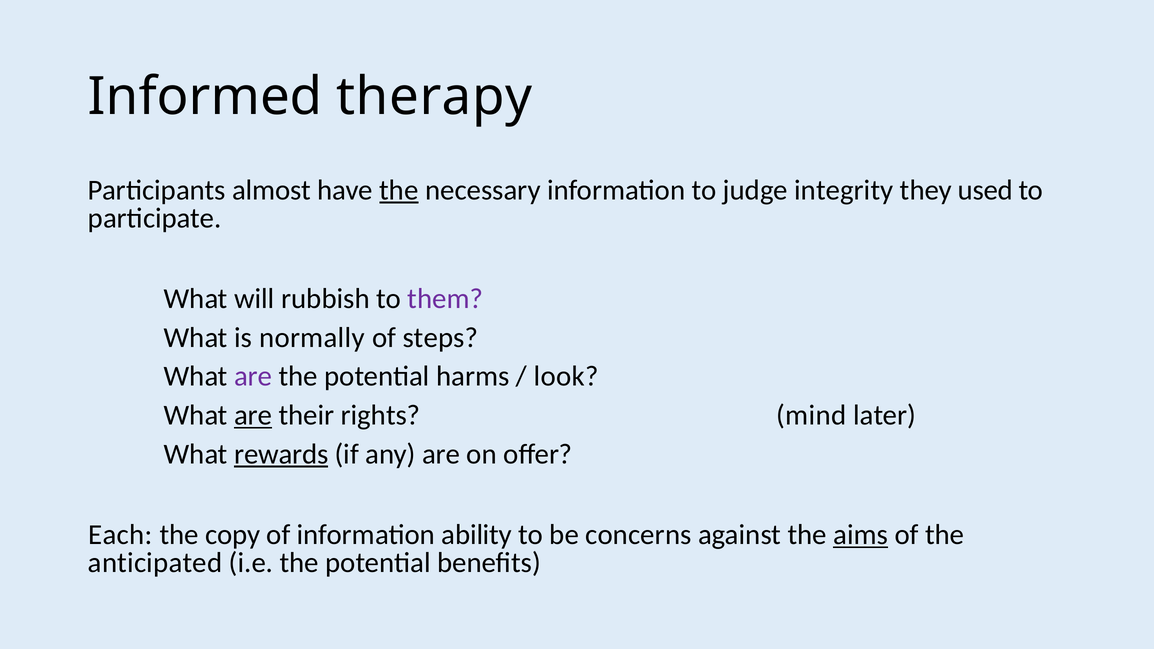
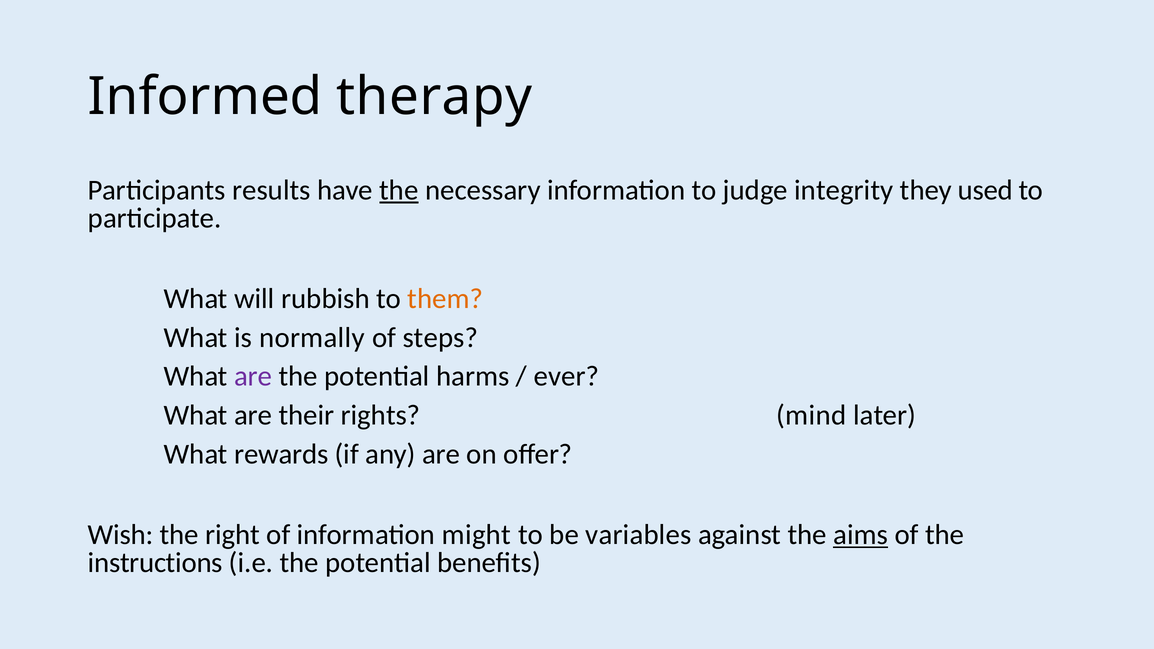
almost: almost -> results
them colour: purple -> orange
look: look -> ever
are at (253, 415) underline: present -> none
rewards underline: present -> none
Each: Each -> Wish
copy: copy -> right
ability: ability -> might
concerns: concerns -> variables
anticipated: anticipated -> instructions
